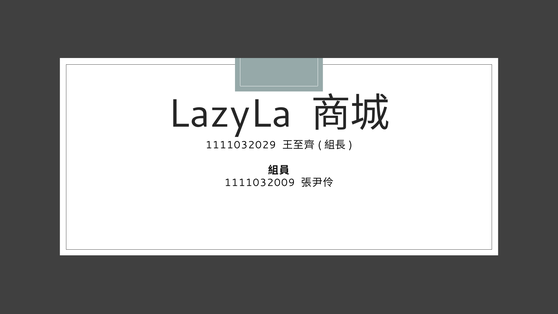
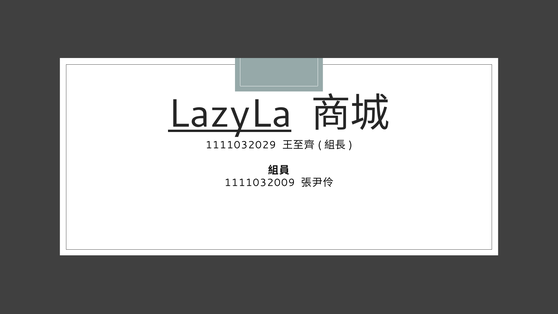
LazyLa underline: none -> present
